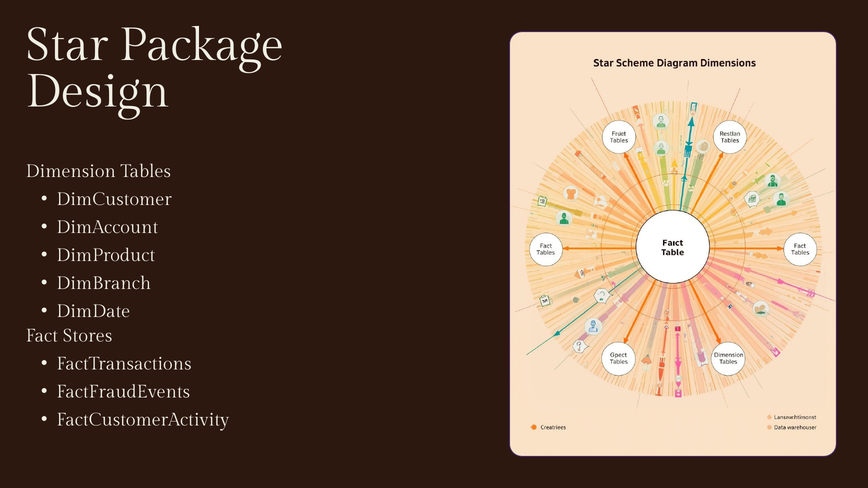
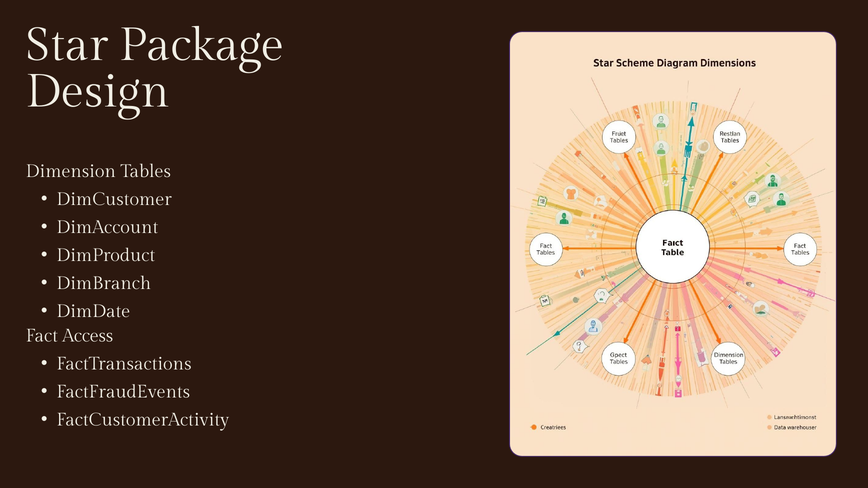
Stores: Stores -> Access
